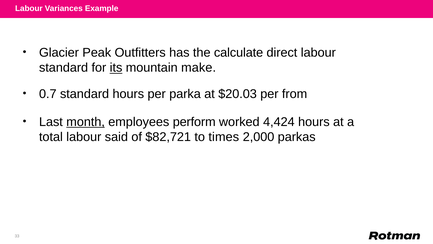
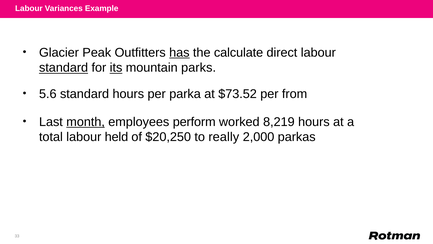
has underline: none -> present
standard at (64, 68) underline: none -> present
make: make -> parks
0.7: 0.7 -> 5.6
$20.03: $20.03 -> $73.52
4,424: 4,424 -> 8,219
said: said -> held
$82,721: $82,721 -> $20,250
times: times -> really
